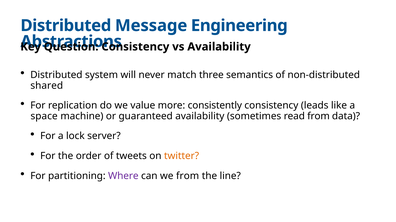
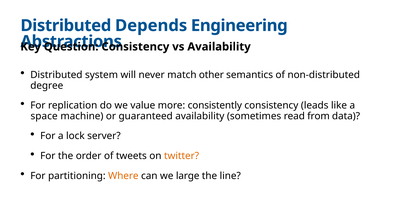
Message: Message -> Depends
three: three -> other
shared: shared -> degree
Where colour: purple -> orange
we from: from -> large
